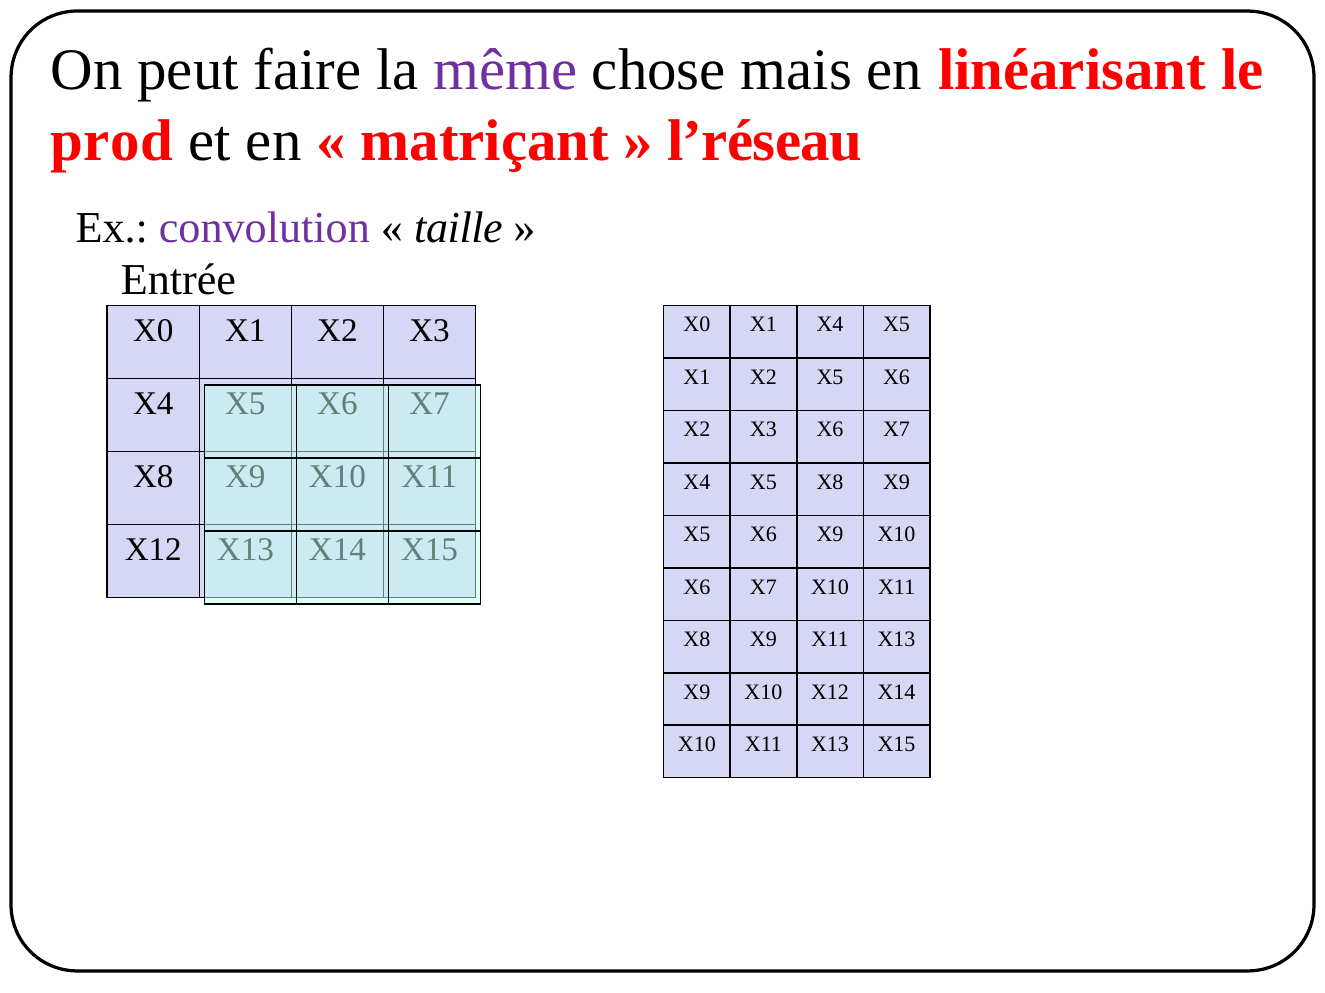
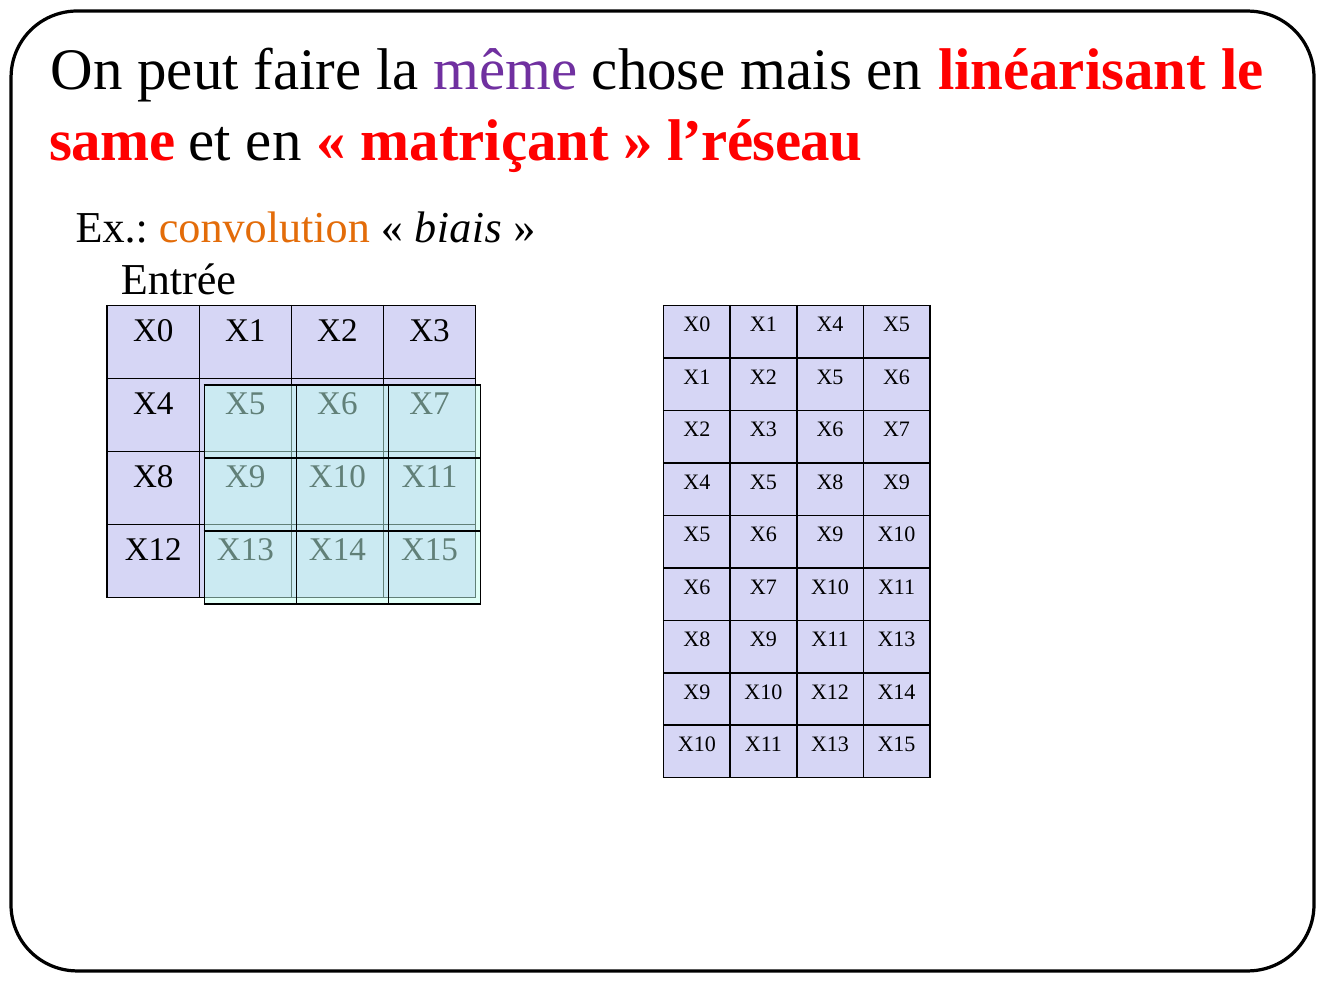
prod: prod -> same
convolution colour: purple -> orange
taille: taille -> biais
